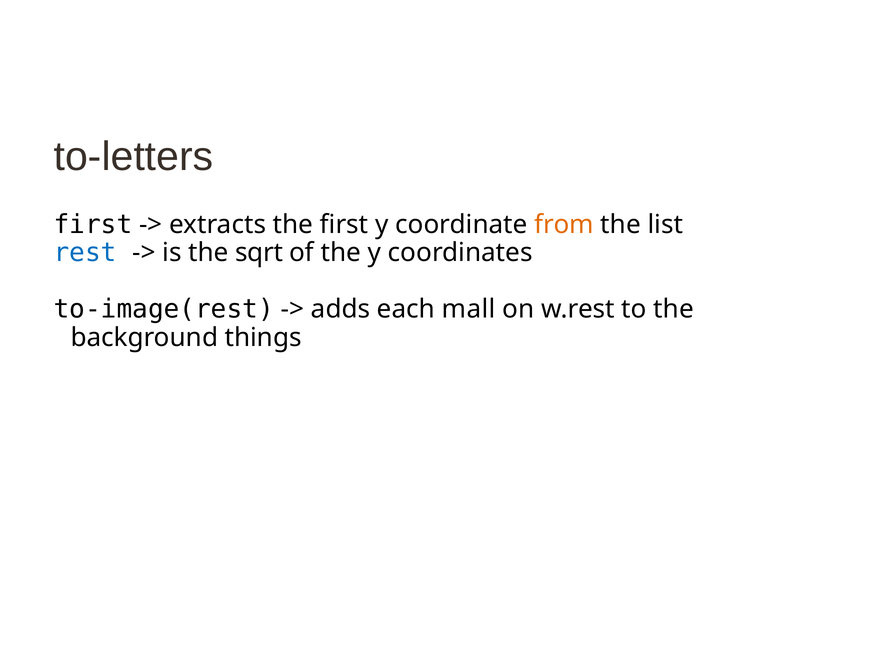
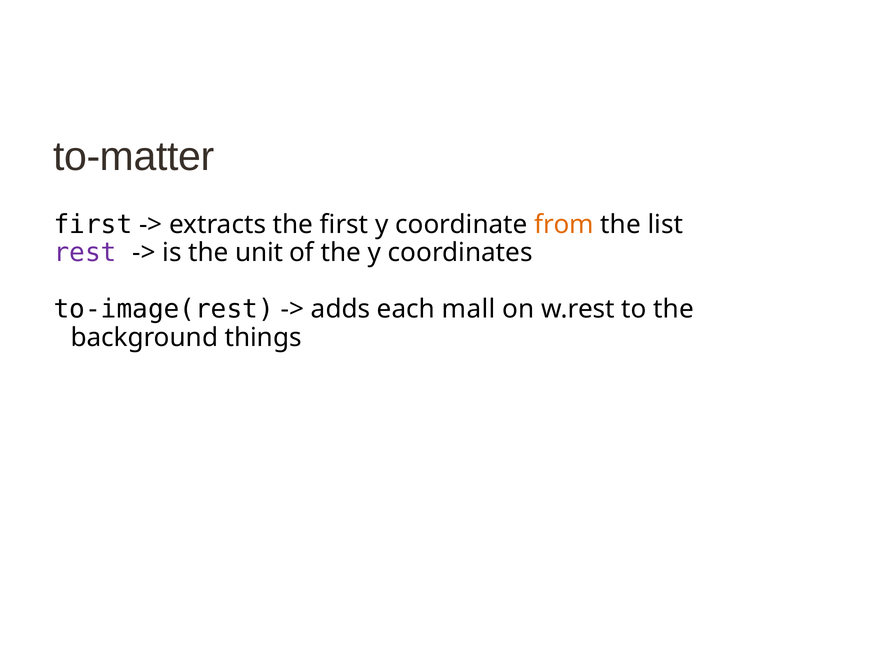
to-letters: to-letters -> to-matter
rest colour: blue -> purple
sqrt: sqrt -> unit
